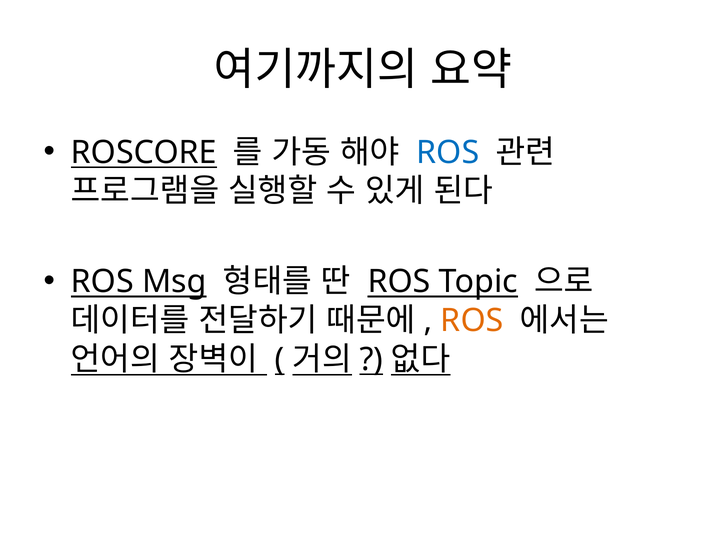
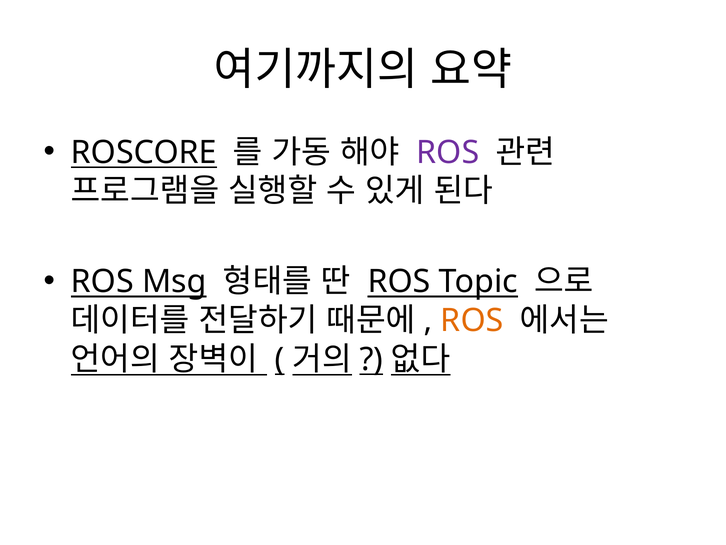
ROS at (448, 152) colour: blue -> purple
